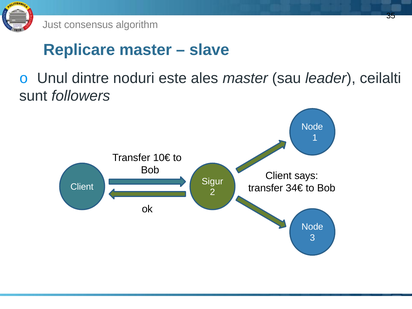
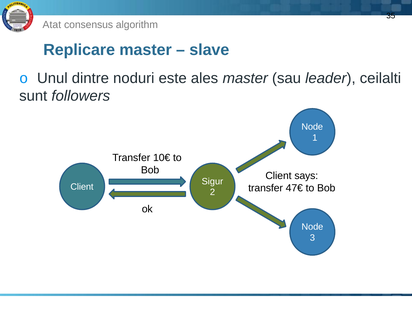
Just: Just -> Atat
34€: 34€ -> 47€
